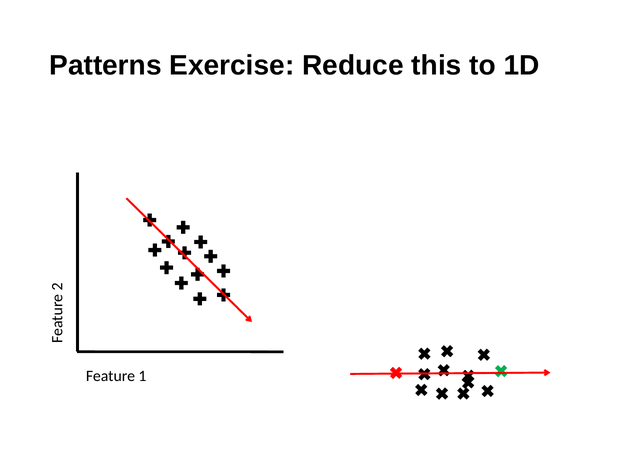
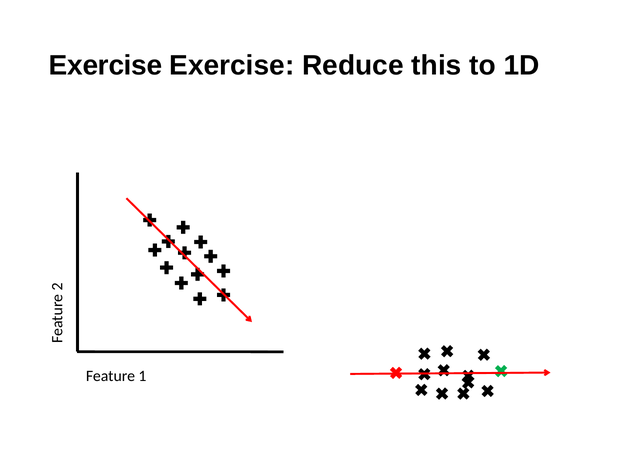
Patterns at (106, 65): Patterns -> Exercise
